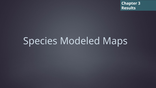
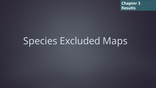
Modeled: Modeled -> Excluded
